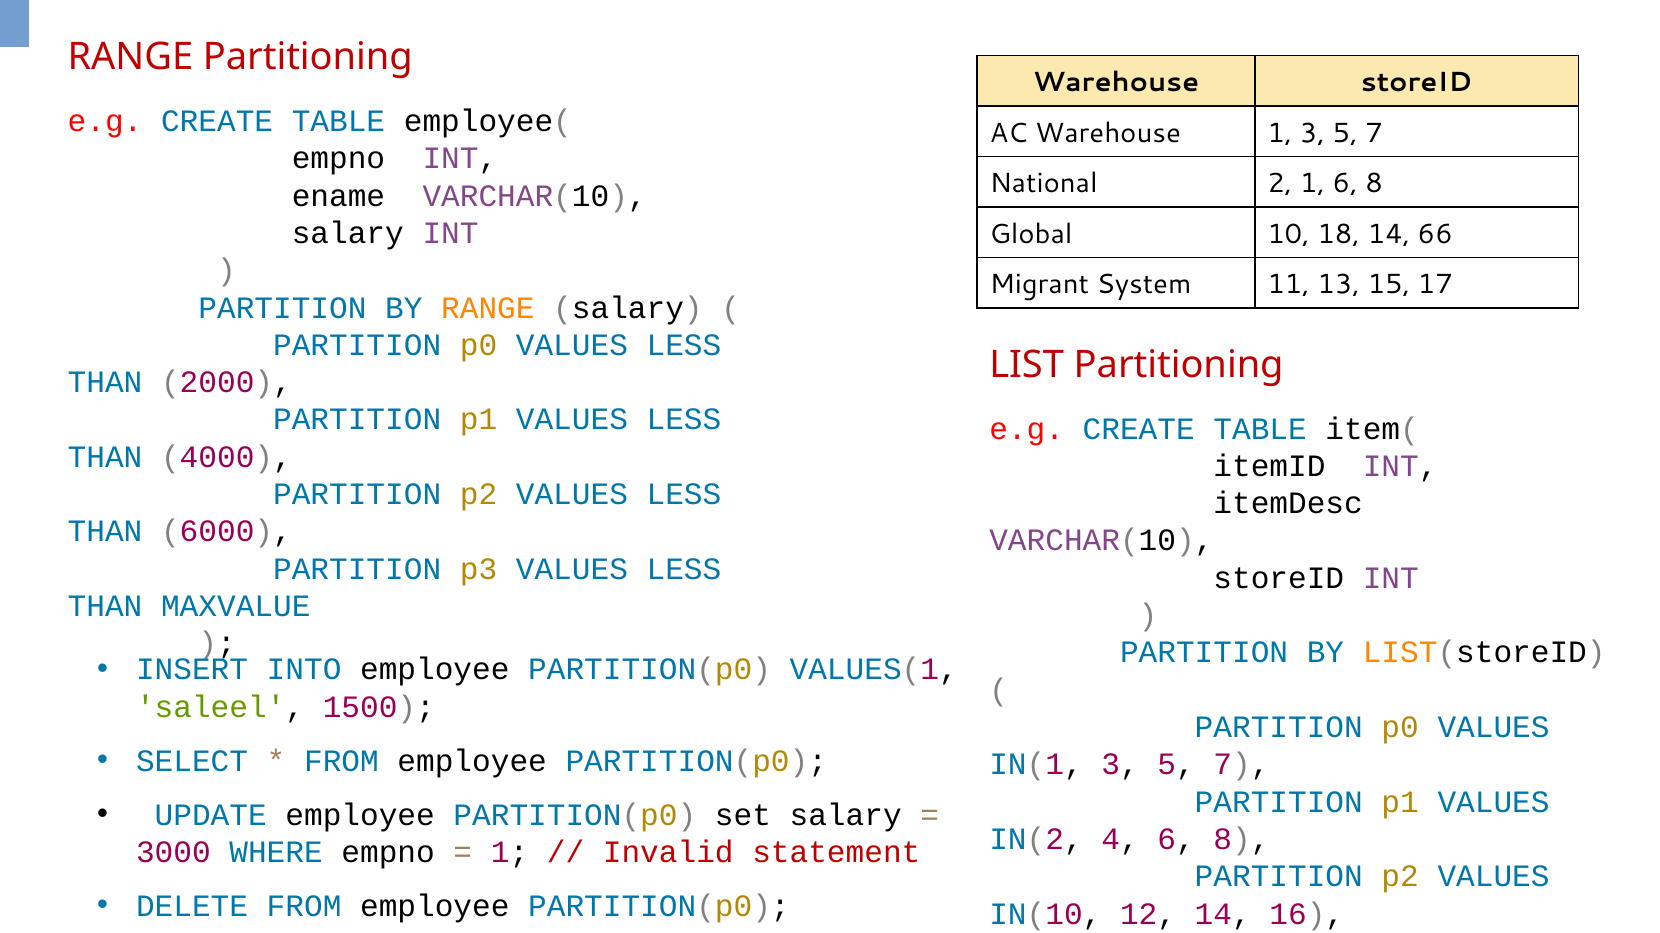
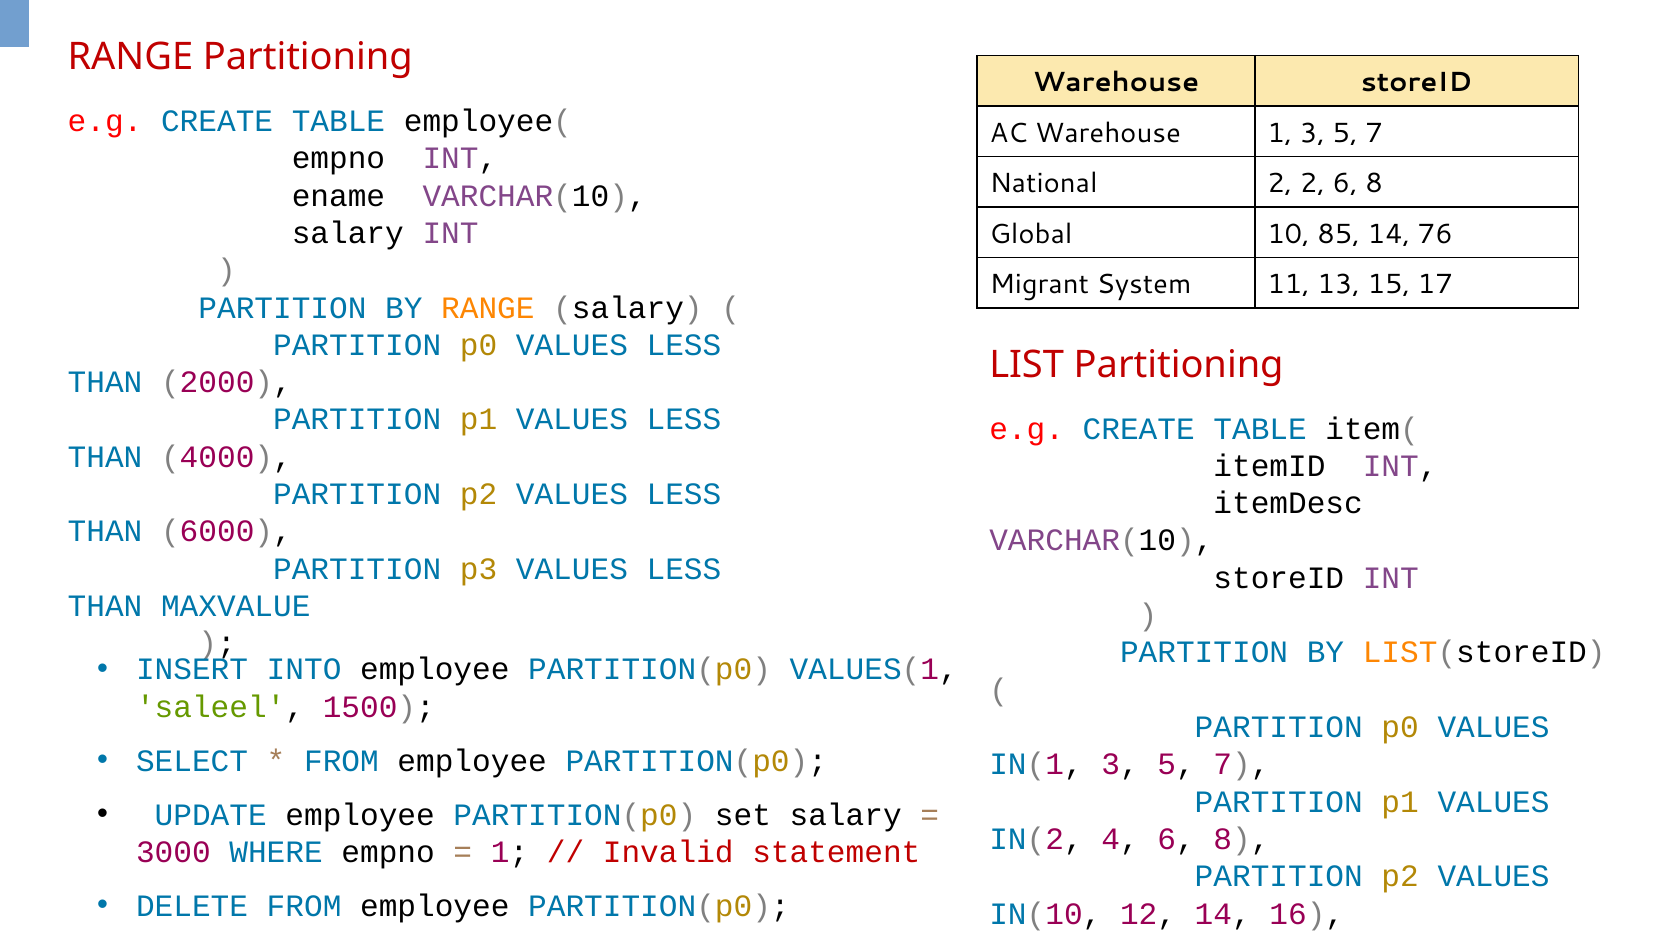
2 1: 1 -> 2
18: 18 -> 85
66: 66 -> 76
